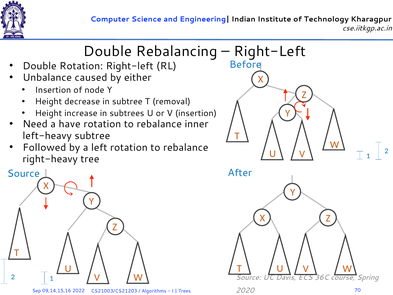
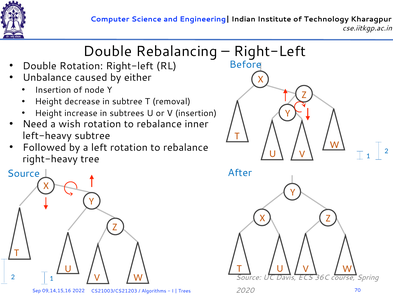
have: have -> wish
